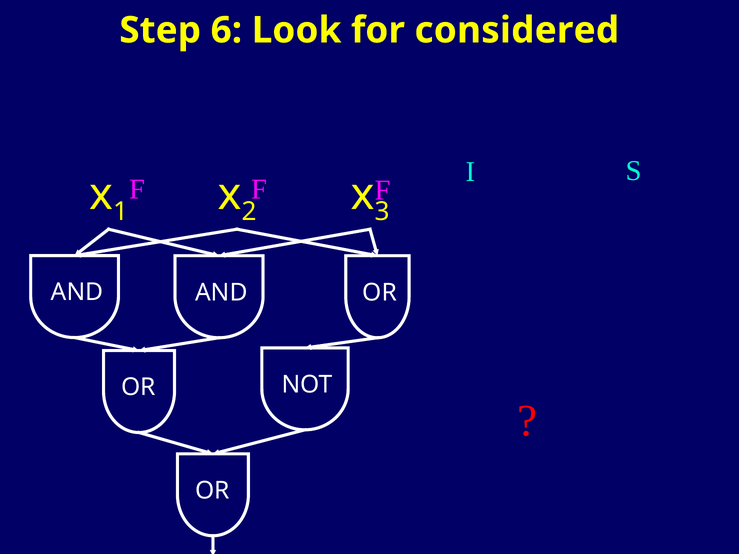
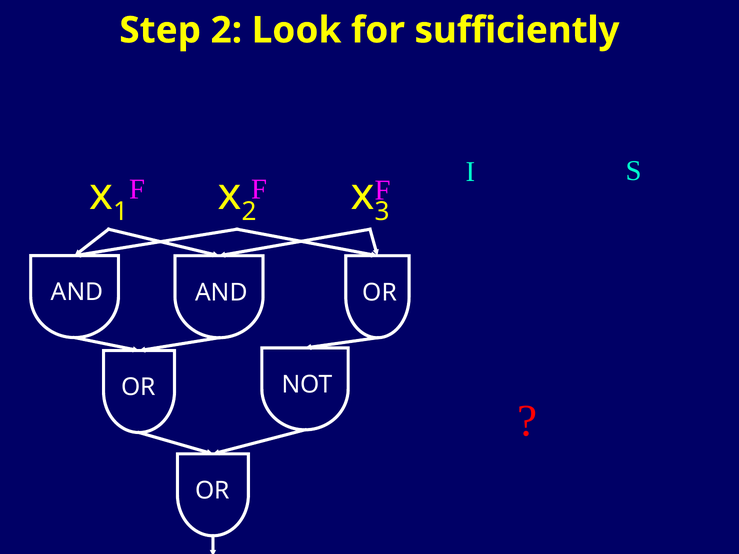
Step 6: 6 -> 2
considered: considered -> sufficiently
